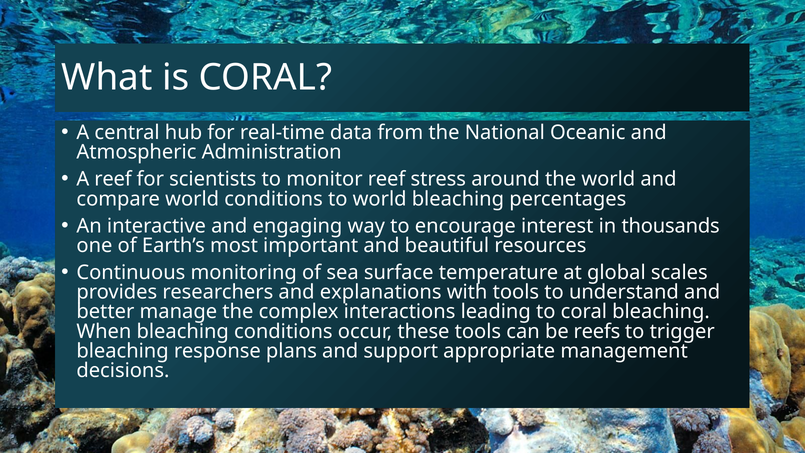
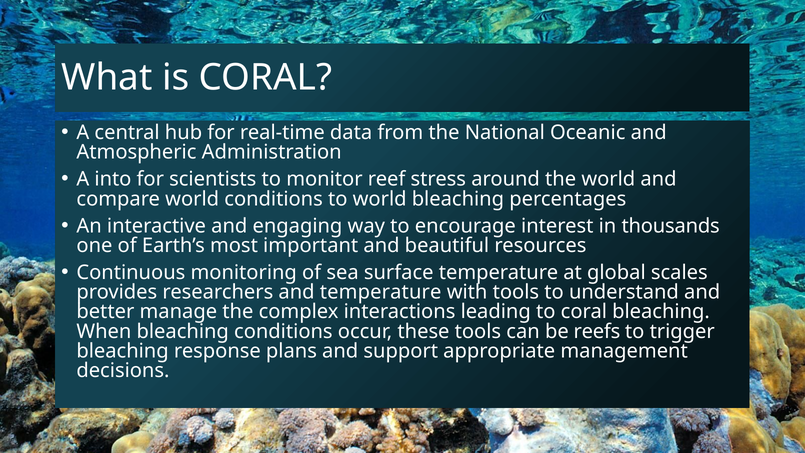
A reef: reef -> into
and explanations: explanations -> temperature
